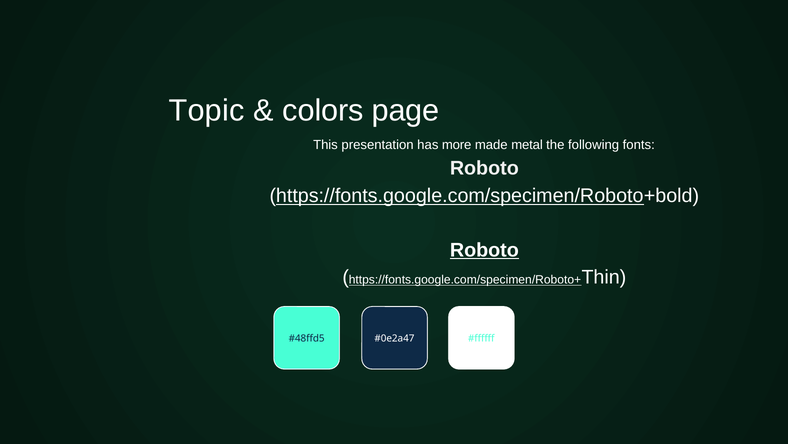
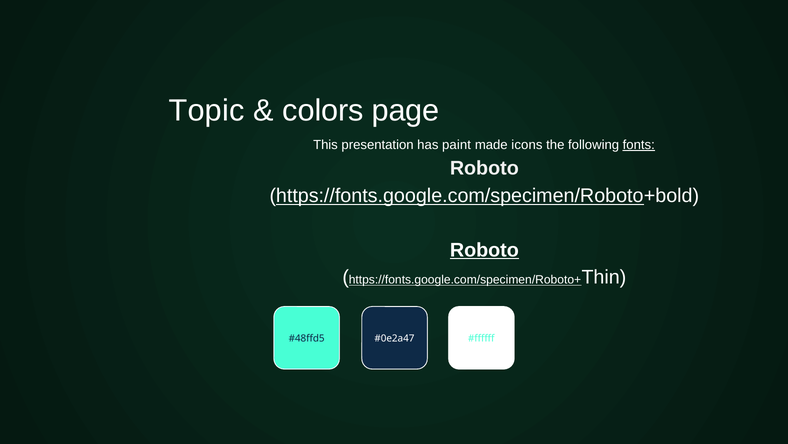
more: more -> paint
metal: metal -> icons
fonts underline: none -> present
